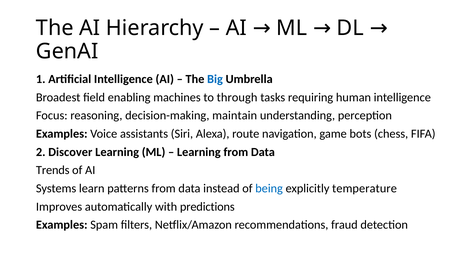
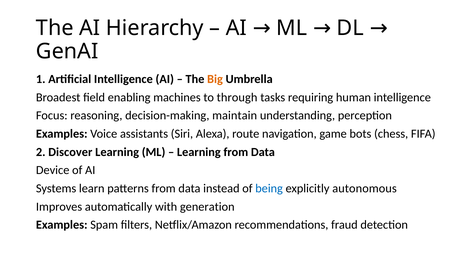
Big colour: blue -> orange
Trends: Trends -> Device
temperature: temperature -> autonomous
predictions: predictions -> generation
